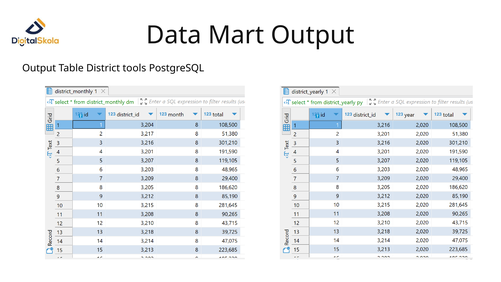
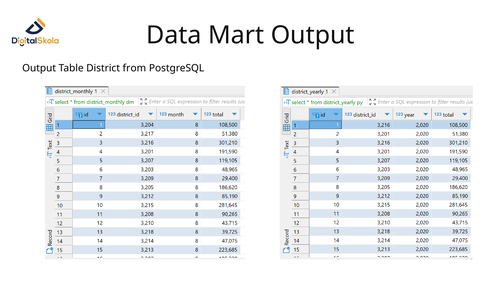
tools: tools -> from
